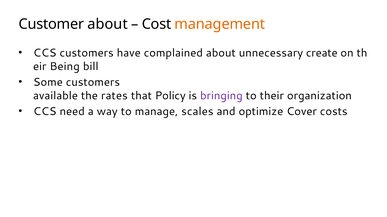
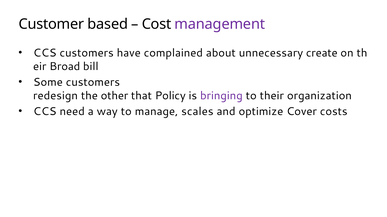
Customer about: about -> based
management colour: orange -> purple
Being: Being -> Broad
available: available -> redesign
rates: rates -> other
